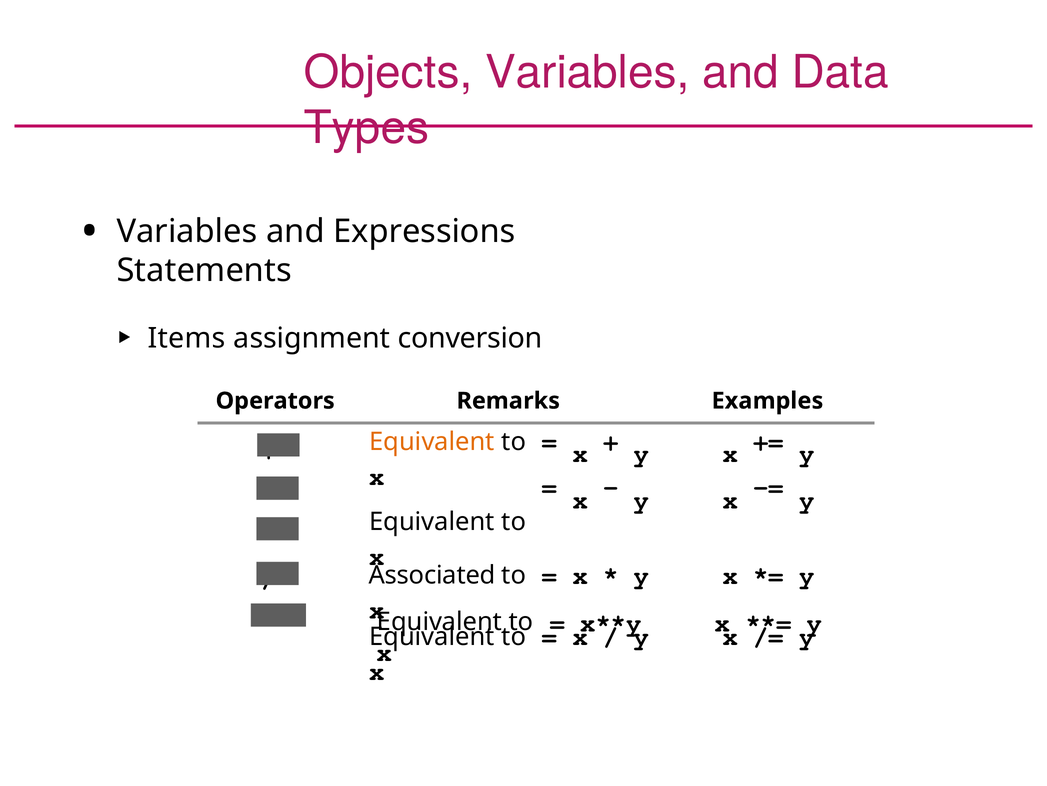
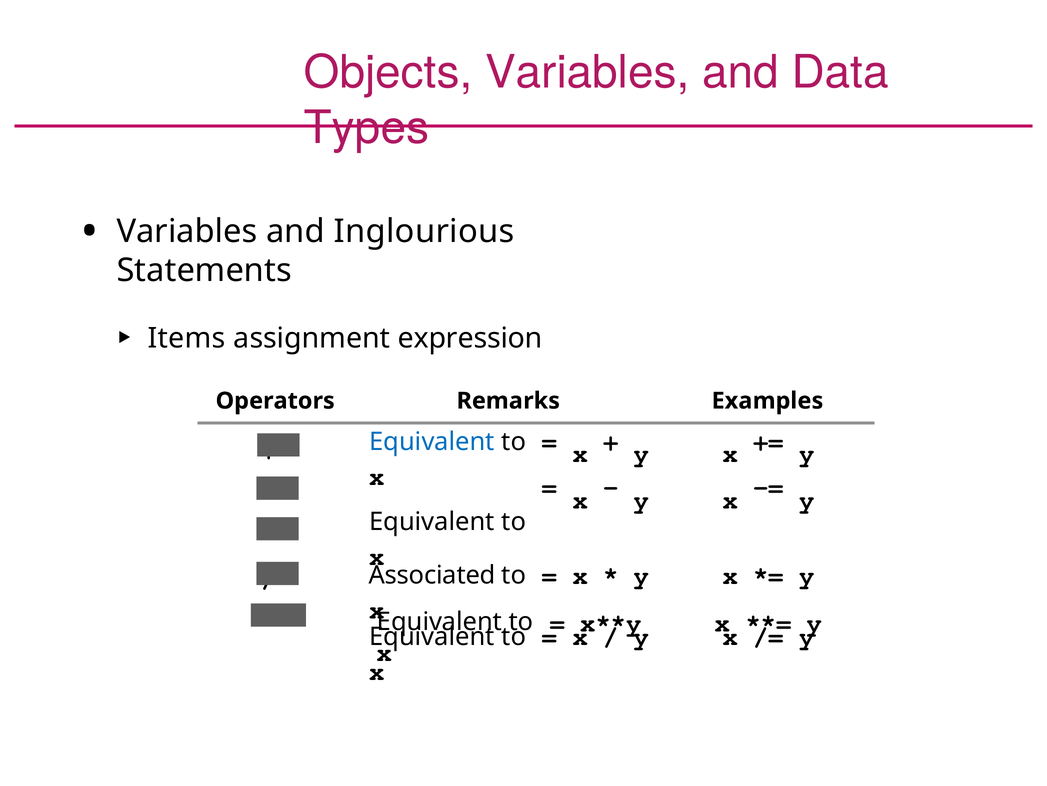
Expressions: Expressions -> Inglourious
conversion: conversion -> expression
Equivalent at (432, 441) colour: orange -> blue
